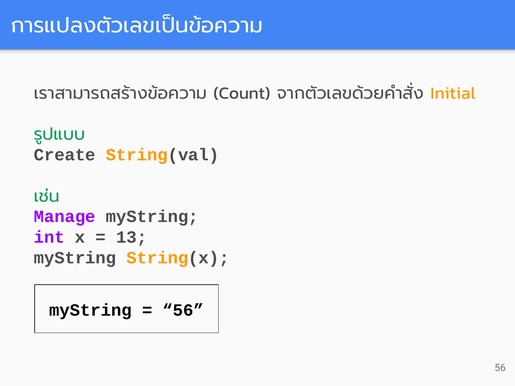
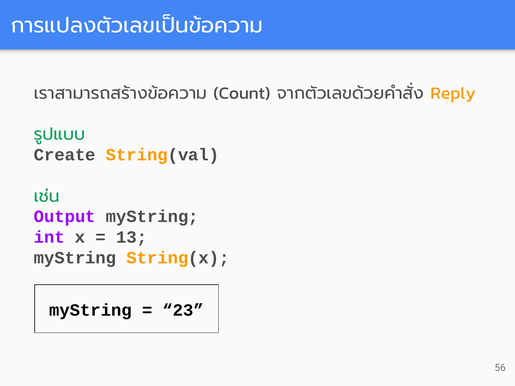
Initial: Initial -> Reply
Manage: Manage -> Output
56 at (183, 310): 56 -> 23
